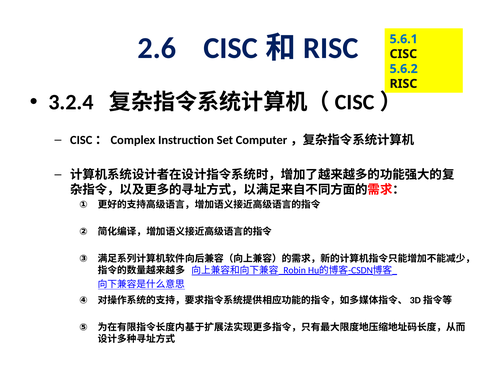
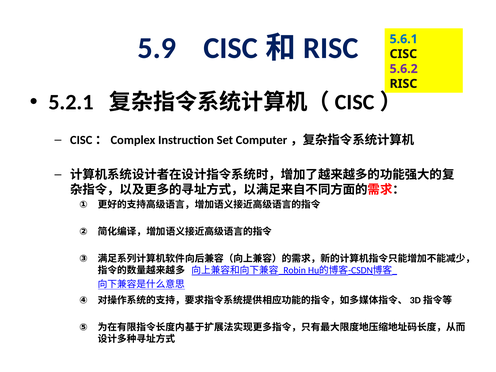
2.6: 2.6 -> 5.9
5.6.2 colour: blue -> purple
3.2.4: 3.2.4 -> 5.2.1
